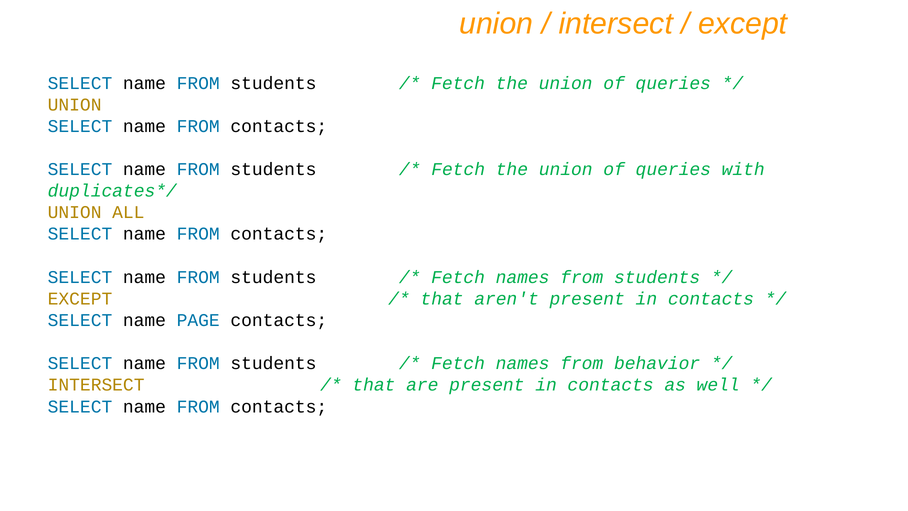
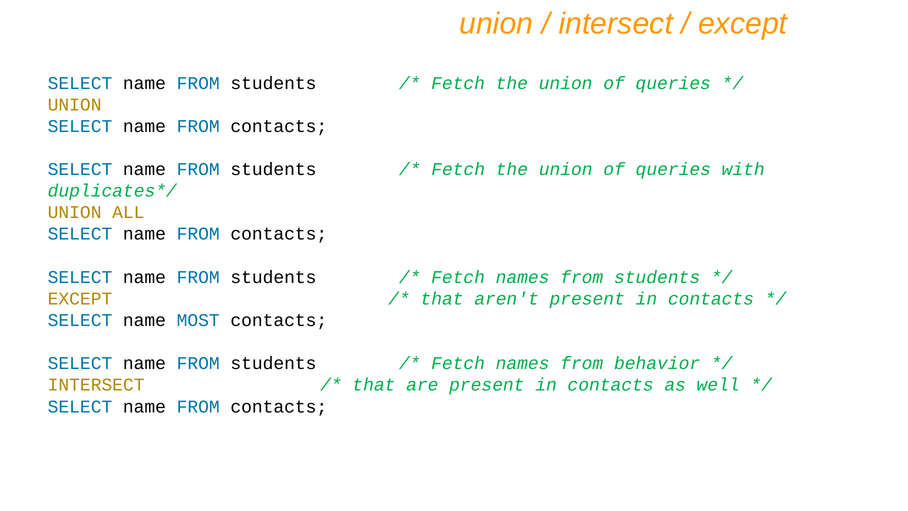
PAGE: PAGE -> MOST
